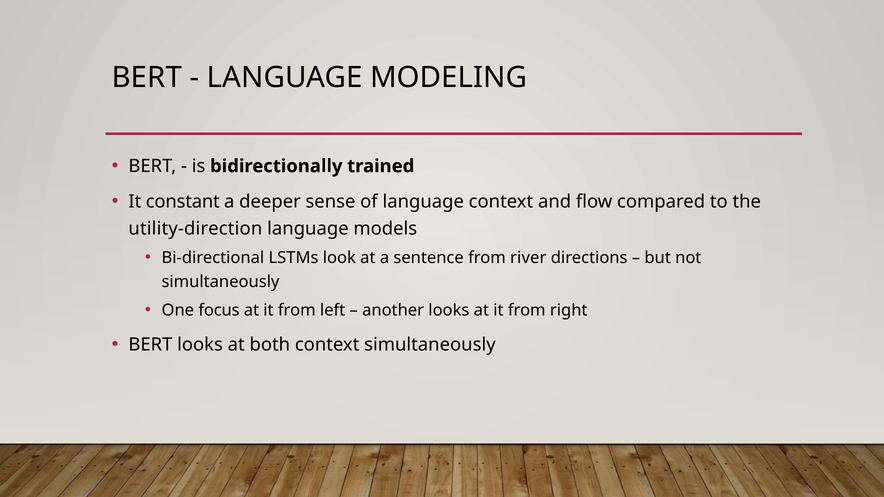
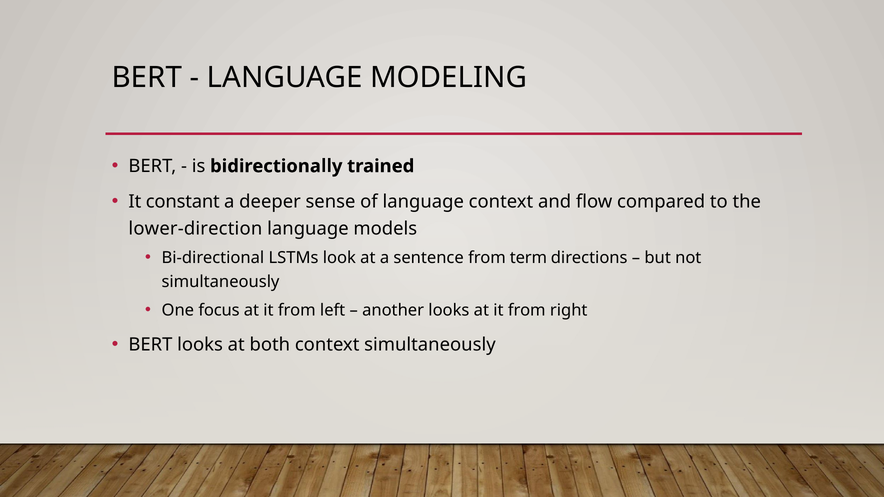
utility-direction: utility-direction -> lower-direction
river: river -> term
